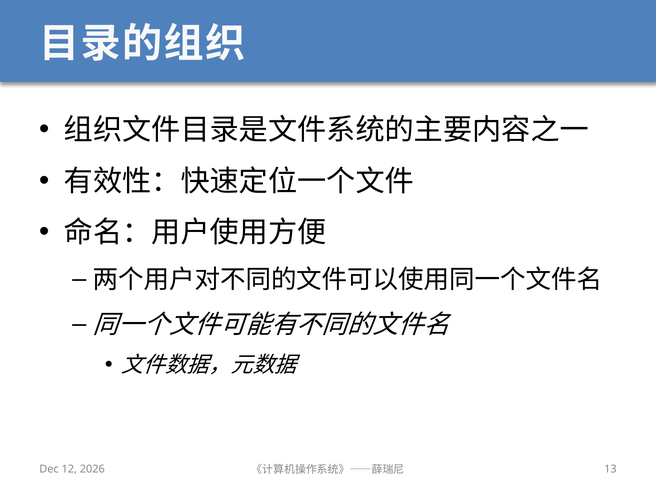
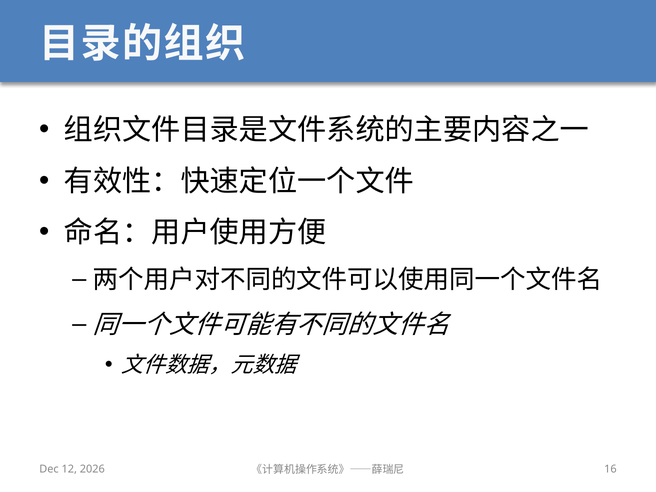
13: 13 -> 16
